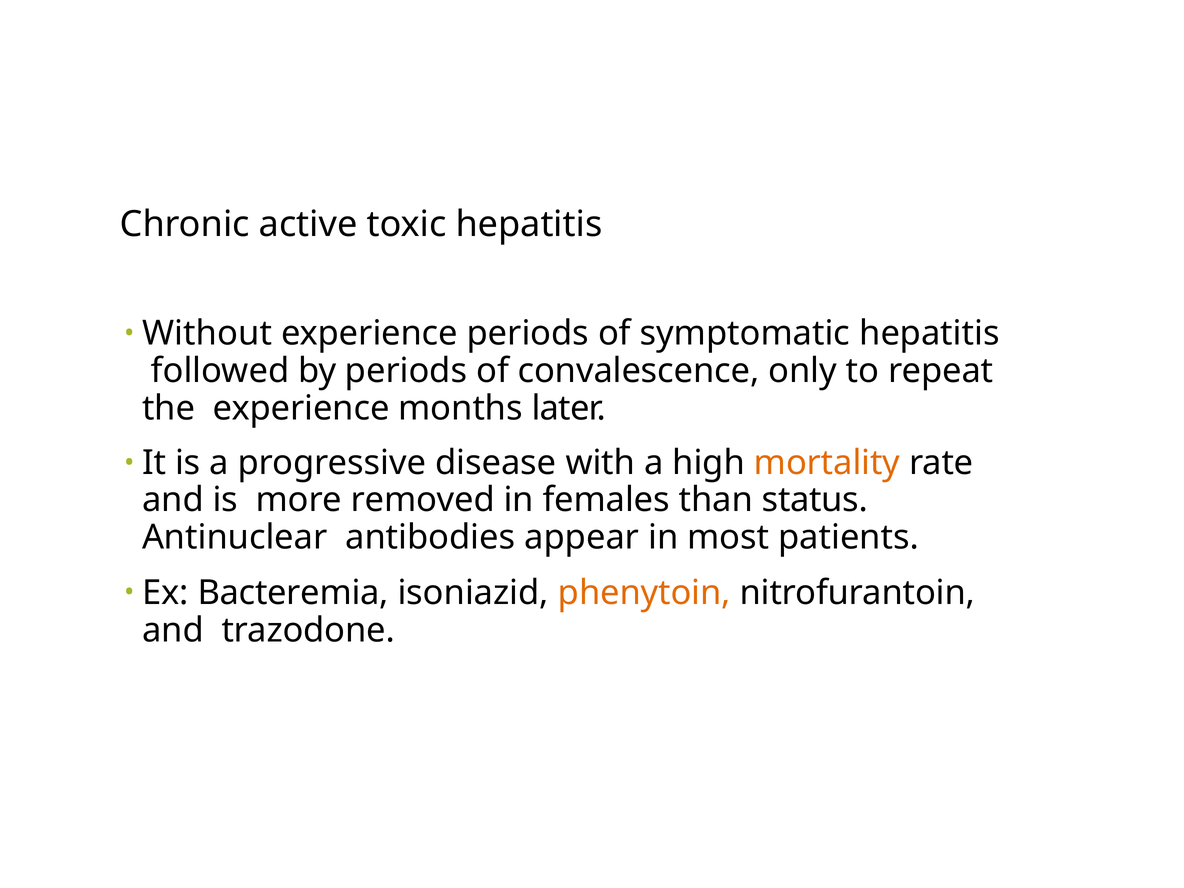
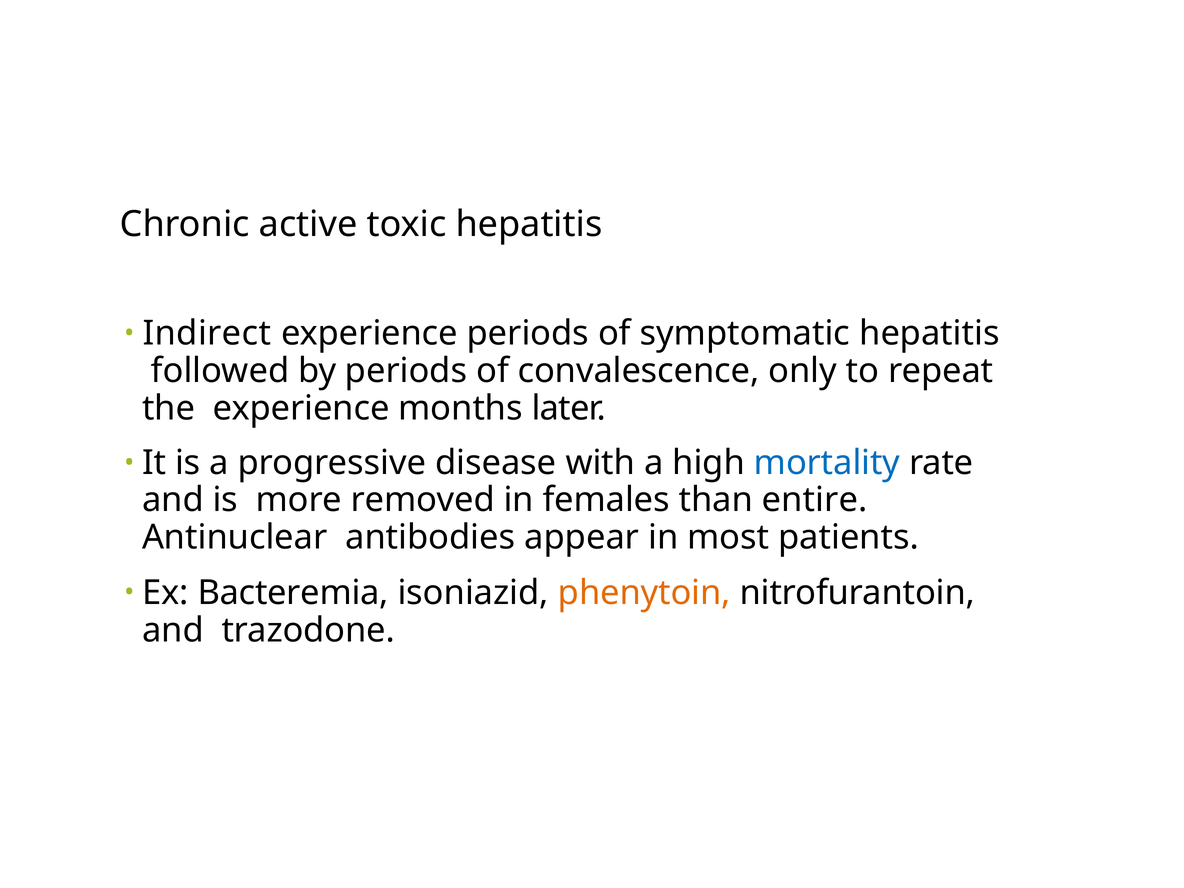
Without: Without -> Indirect
mortality colour: orange -> blue
status: status -> entire
